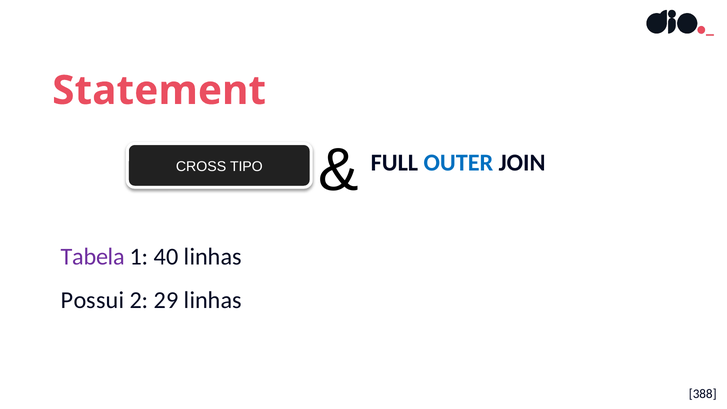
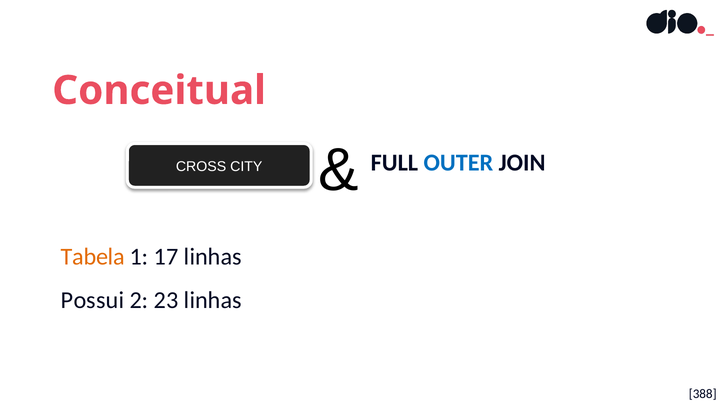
Statement: Statement -> Conceitual
TIPO: TIPO -> CITY
Tabela colour: purple -> orange
40: 40 -> 17
29: 29 -> 23
